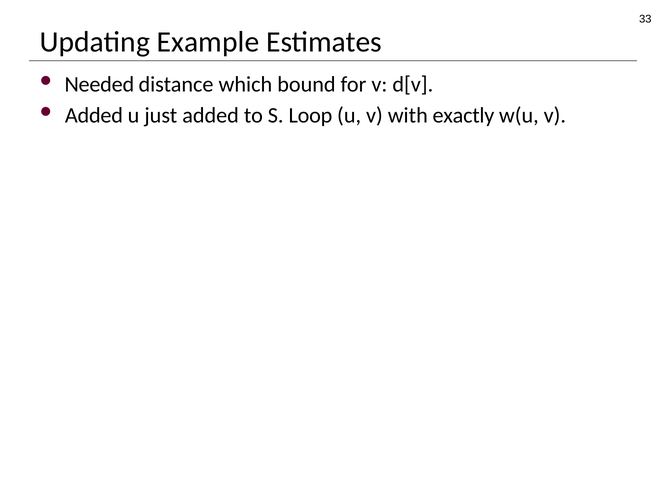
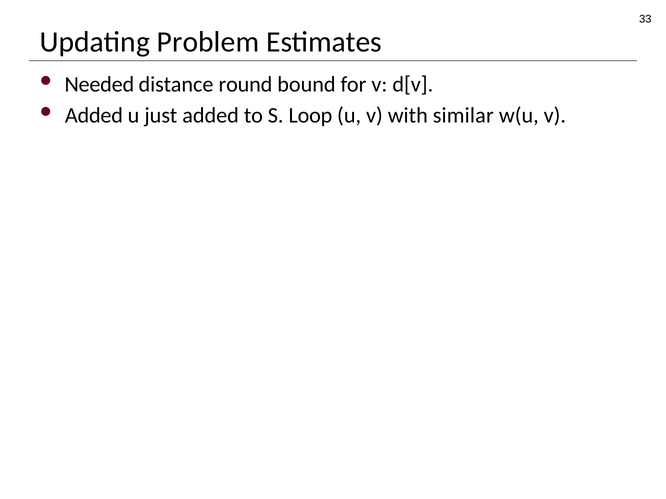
Example: Example -> Problem
which: which -> round
exactly: exactly -> similar
